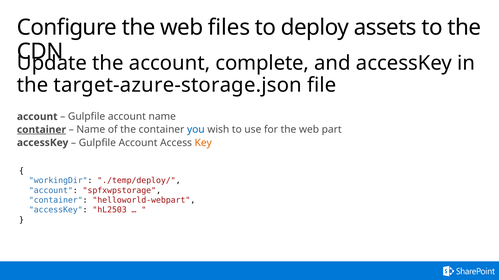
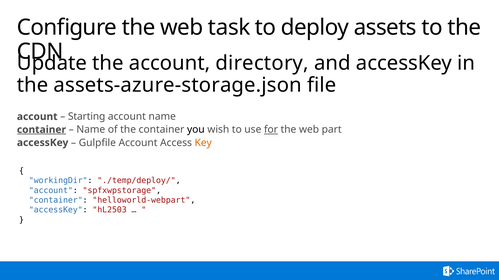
files: files -> task
complete: complete -> directory
target-azure-storage.json: target-azure-storage.json -> assets-azure-storage.json
Gulpfile at (87, 117): Gulpfile -> Starting
you colour: blue -> black
for underline: none -> present
